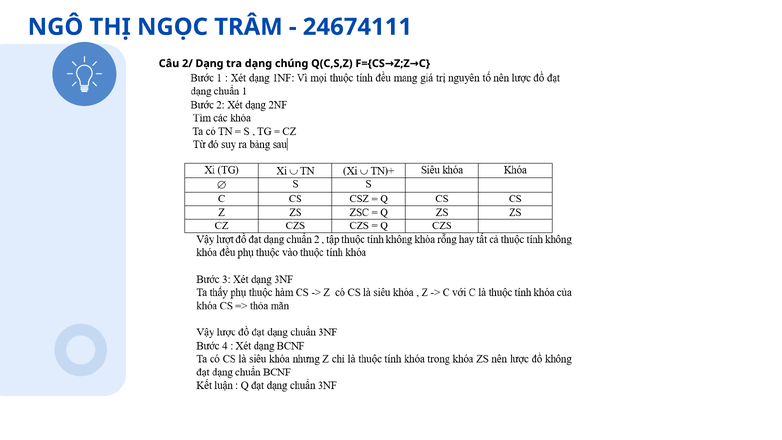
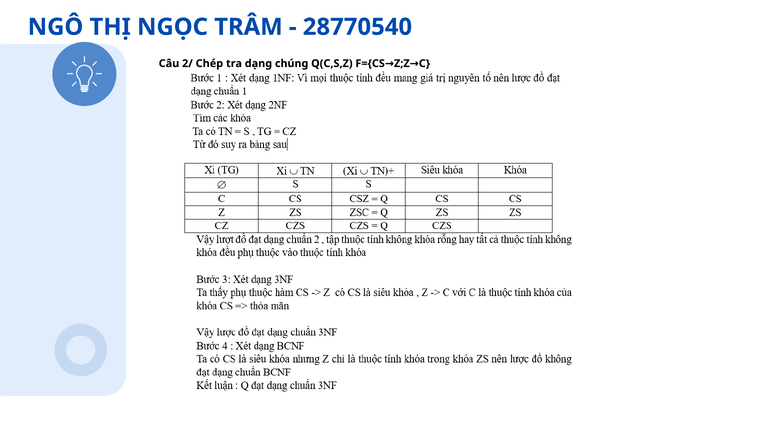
24674111: 24674111 -> 28770540
2/ Dạng: Dạng -> Chép
